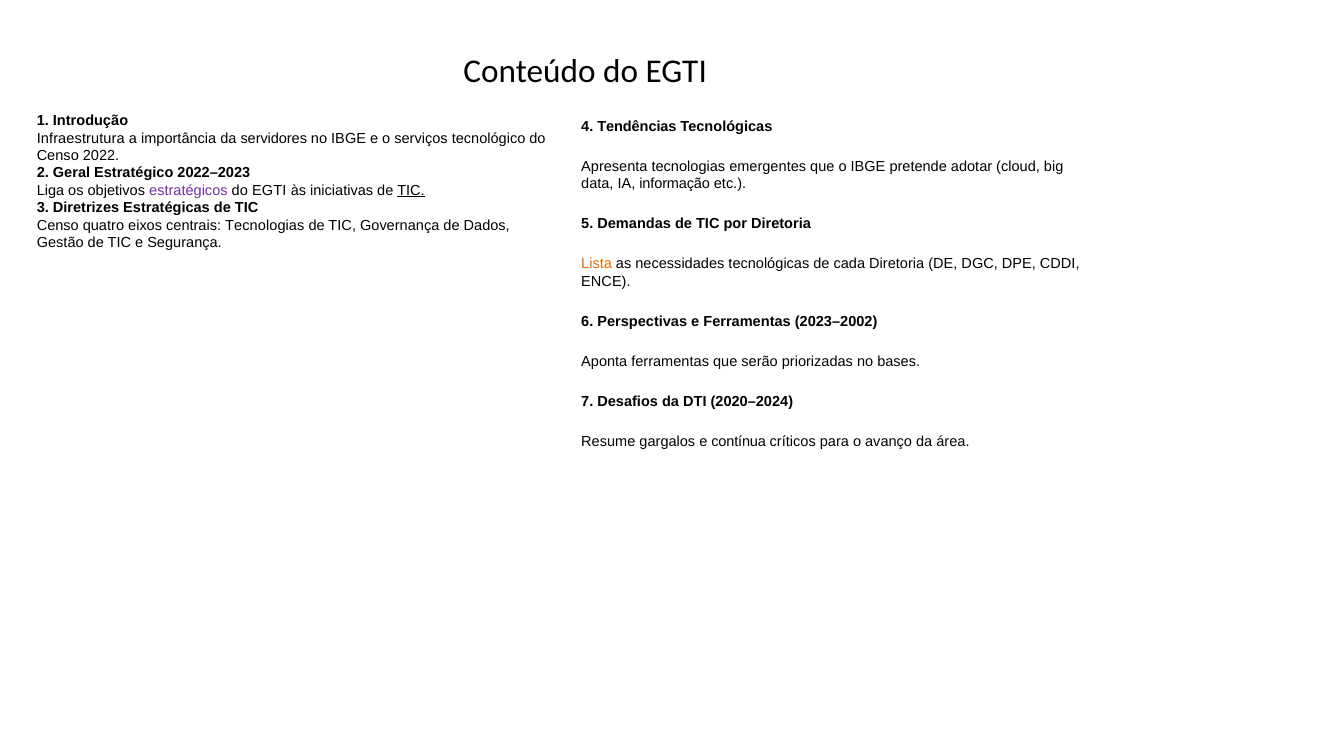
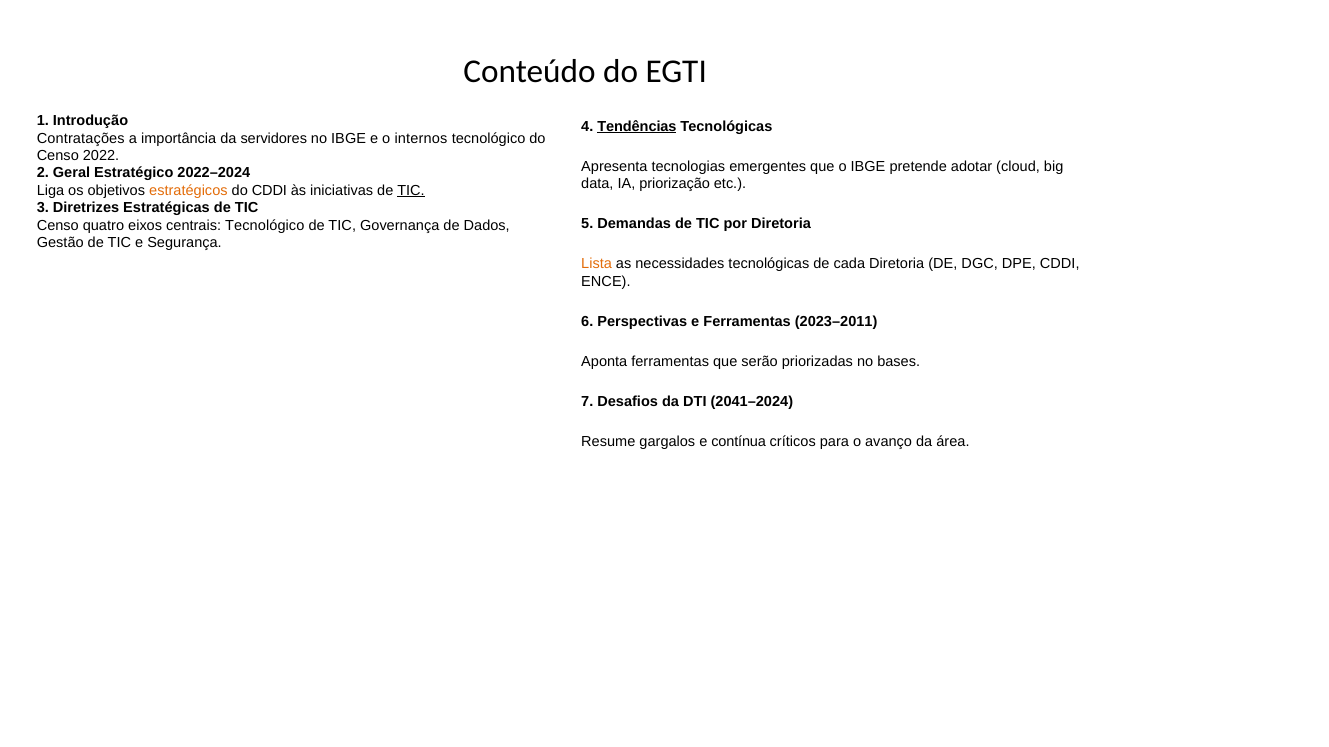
Tendências underline: none -> present
Infraestrutura: Infraestrutura -> Contratações
serviços: serviços -> internos
2022–2023: 2022–2023 -> 2022–2024
informação: informação -> priorização
estratégicos colour: purple -> orange
EGTI at (269, 191): EGTI -> CDDI
centrais Tecnologias: Tecnologias -> Tecnológico
2023–2002: 2023–2002 -> 2023–2011
2020–2024: 2020–2024 -> 2041–2024
